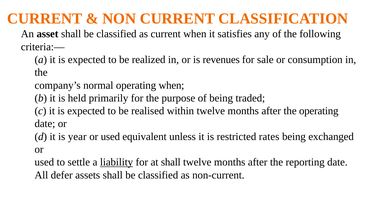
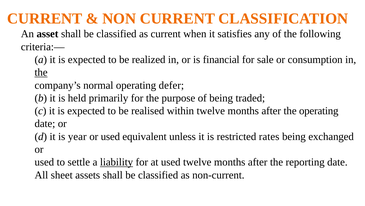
revenues: revenues -> financial
the at (41, 72) underline: none -> present
operating when: when -> defer
at shall: shall -> used
defer: defer -> sheet
